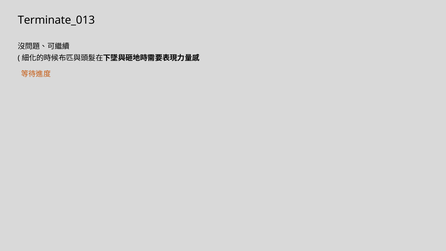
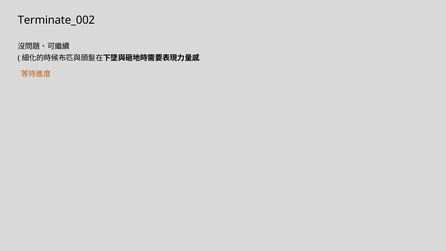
Terminate_013: Terminate_013 -> Terminate_002
